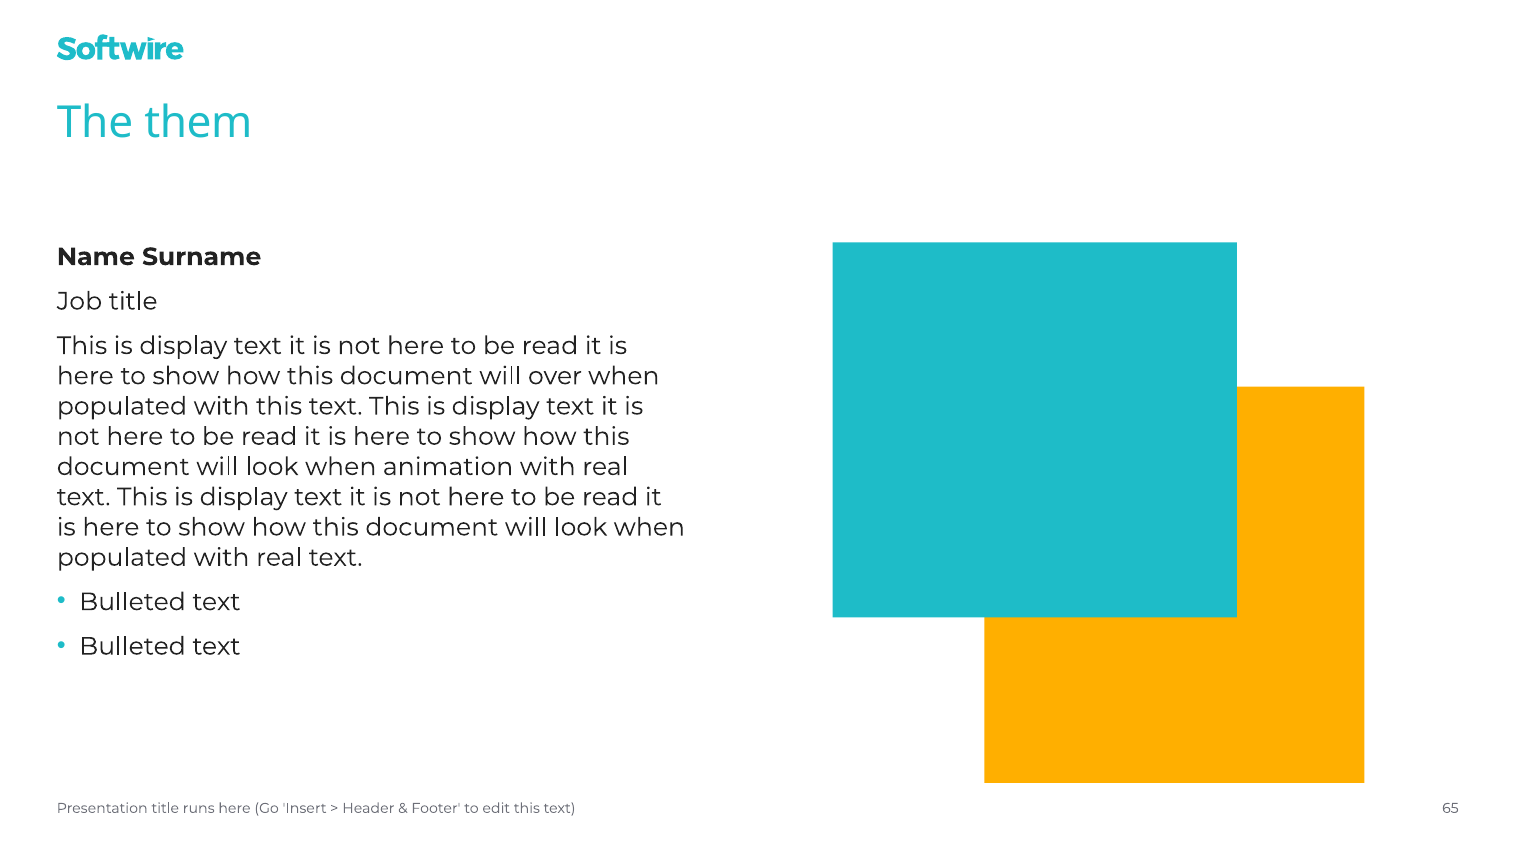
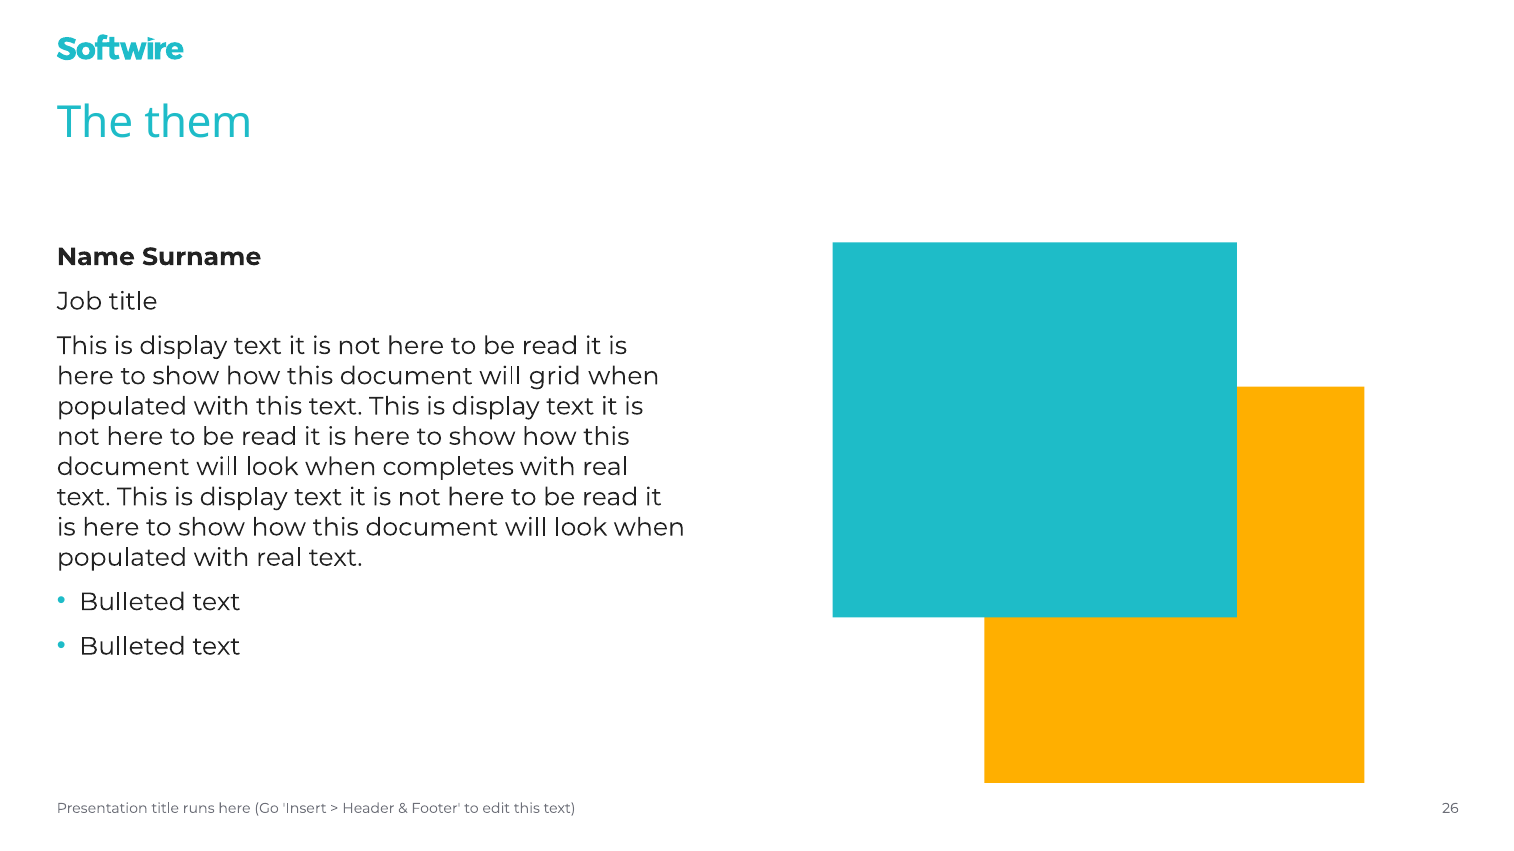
over: over -> grid
animation: animation -> completes
65: 65 -> 26
